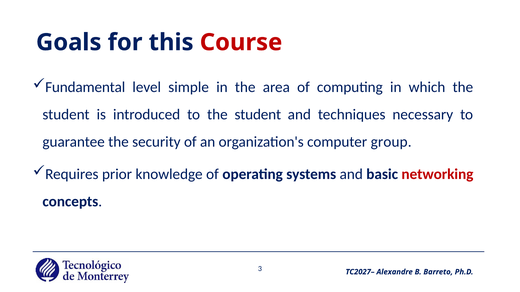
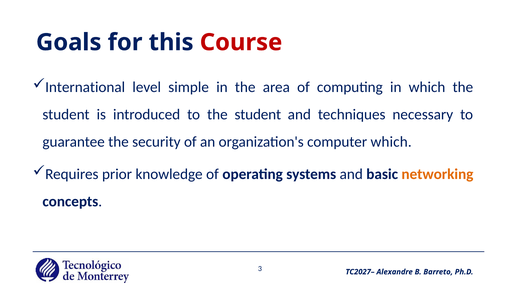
Fundamental: Fundamental -> International
computer group: group -> which
networking colour: red -> orange
